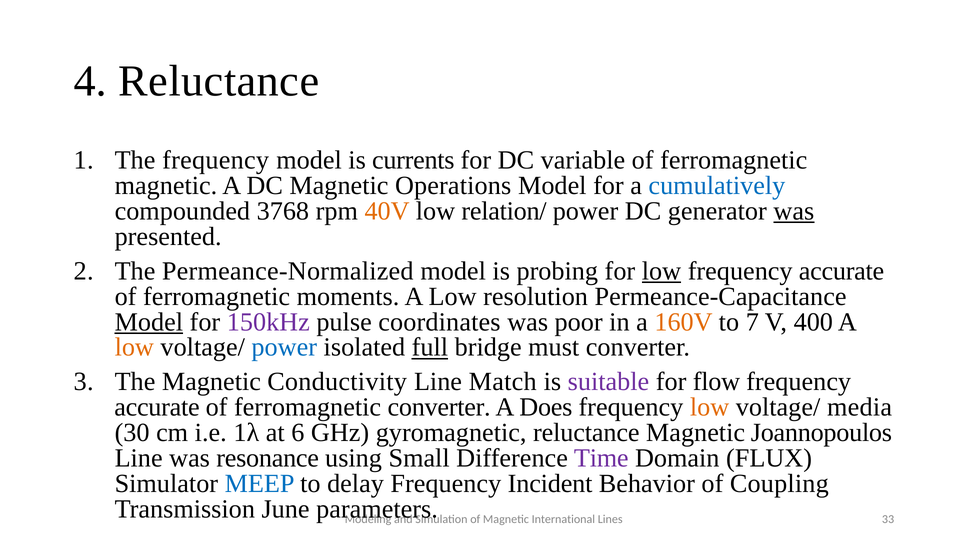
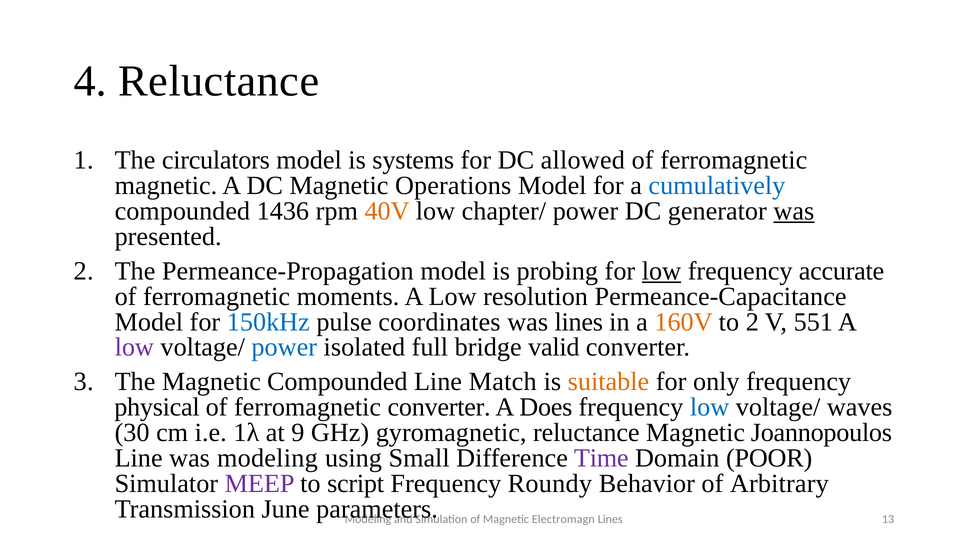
The frequency: frequency -> circulators
currents: currents -> systems
variable: variable -> allowed
3768: 3768 -> 1436
relation/: relation/ -> chapter/
Permeance-Normalized: Permeance-Normalized -> Permeance-Propagation
Model at (149, 322) underline: present -> none
150kHz colour: purple -> blue
was poor: poor -> lines
to 7: 7 -> 2
400: 400 -> 551
low at (134, 348) colour: orange -> purple
full underline: present -> none
must: must -> valid
Magnetic Conductivity: Conductivity -> Compounded
suitable colour: purple -> orange
flow: flow -> only
accurate at (157, 408): accurate -> physical
low at (710, 408) colour: orange -> blue
media: media -> waves
6: 6 -> 9
was resonance: resonance -> modeling
FLUX: FLUX -> POOR
MEEP colour: blue -> purple
delay: delay -> script
Incident: Incident -> Roundy
Coupling: Coupling -> Arbitrary
International: International -> Electromagn
33: 33 -> 13
